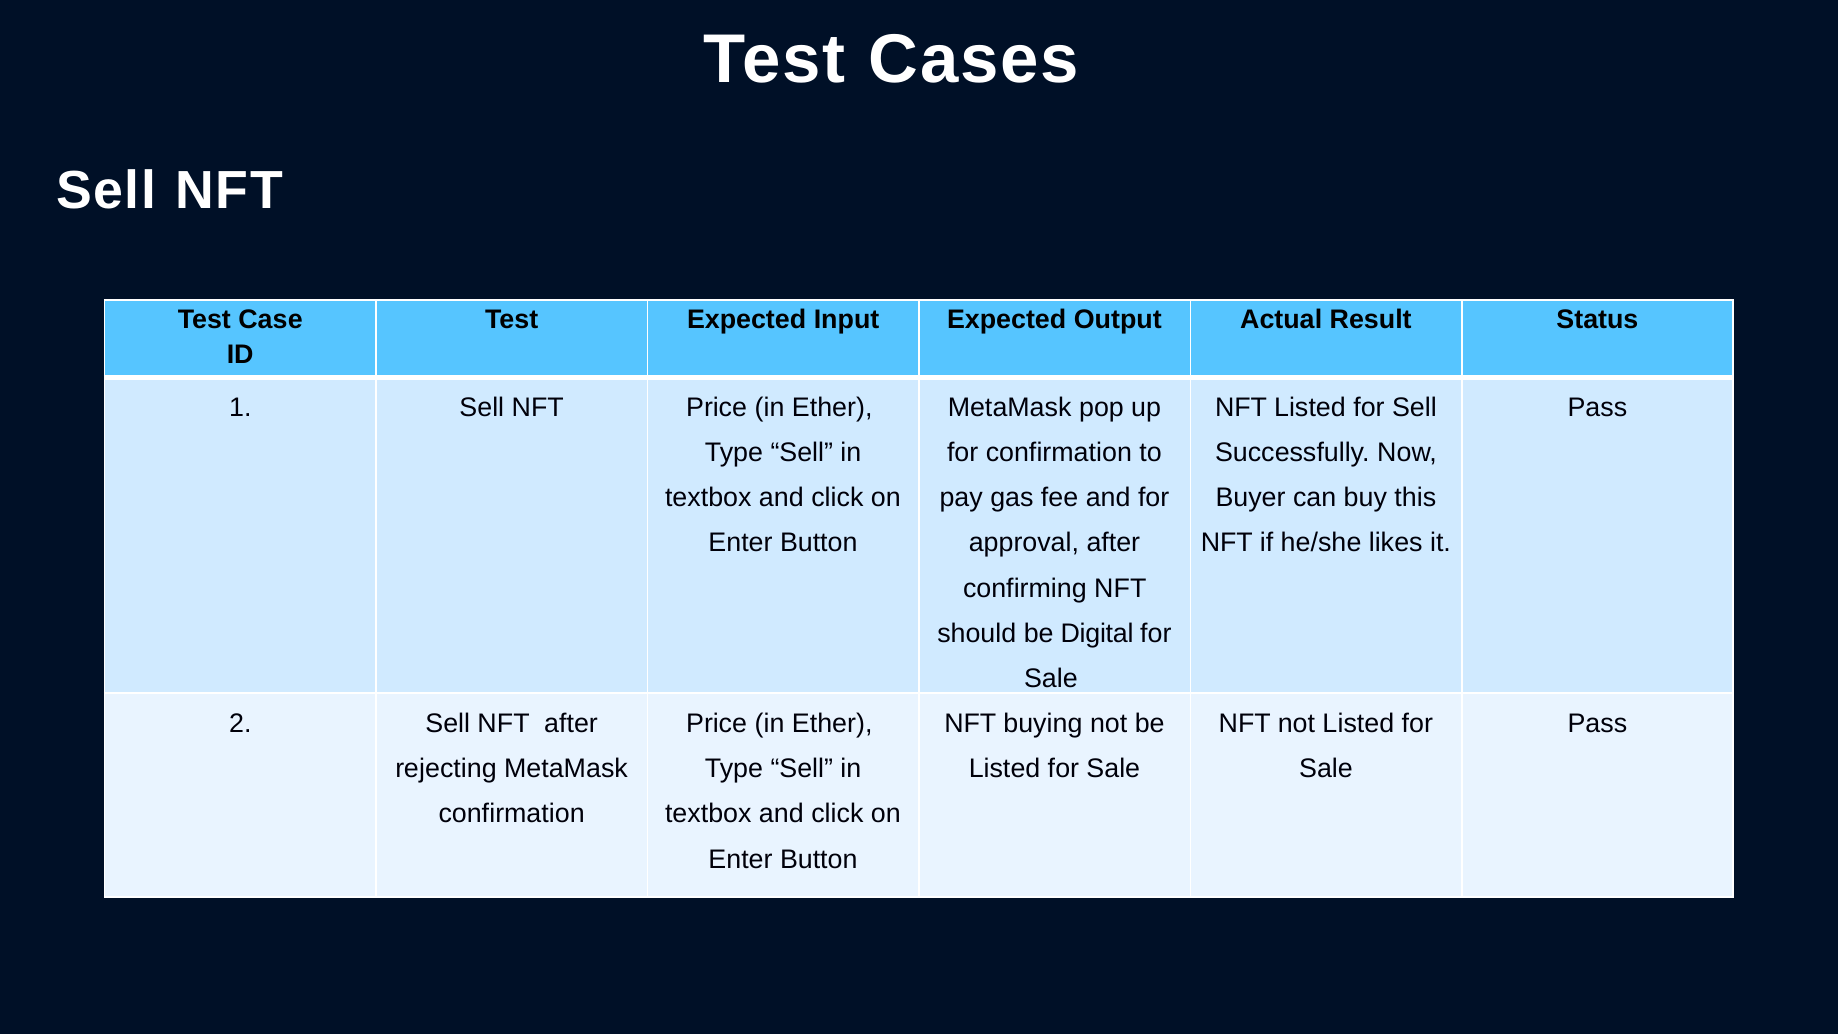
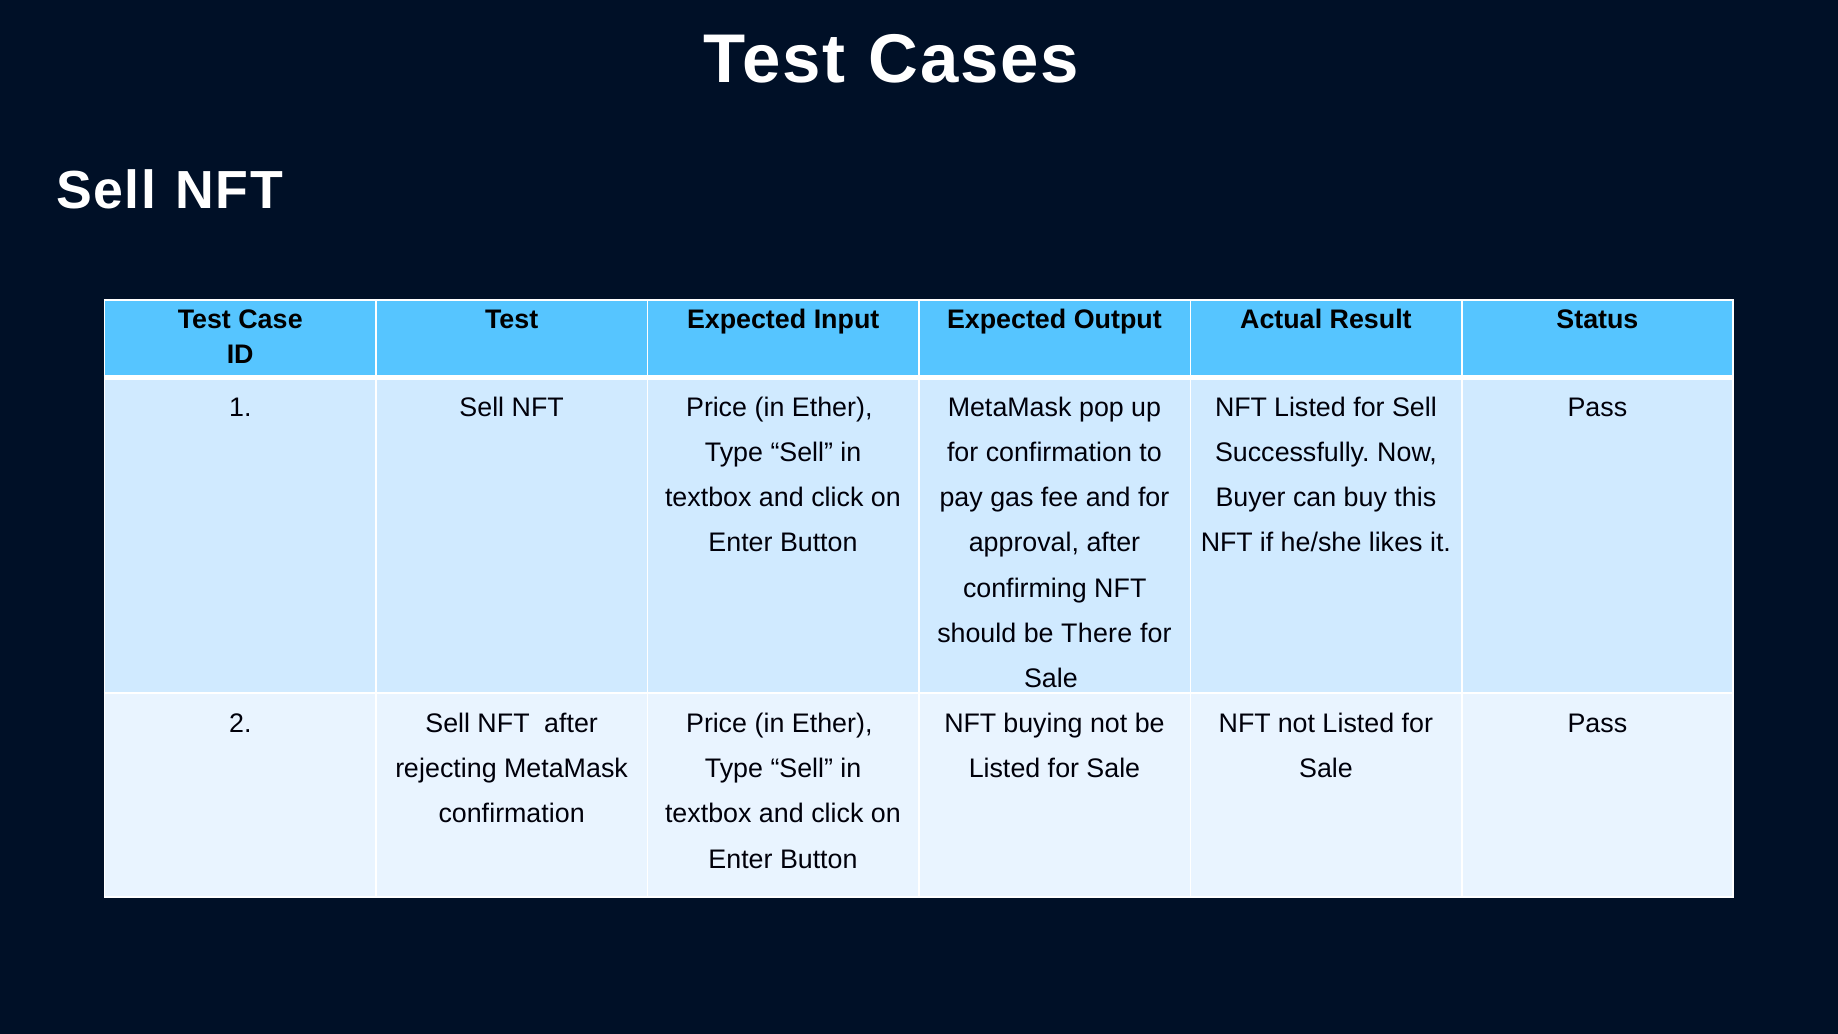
Digital: Digital -> There
